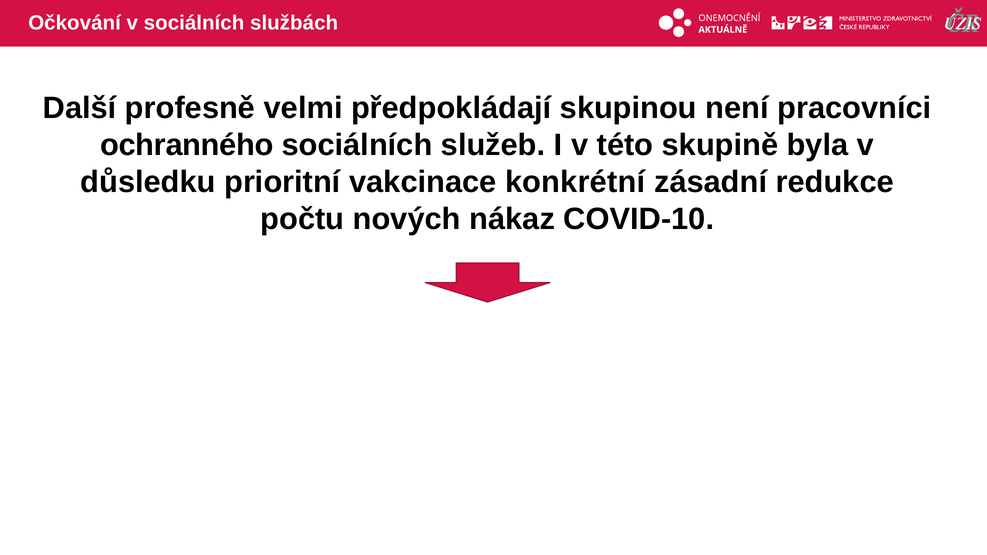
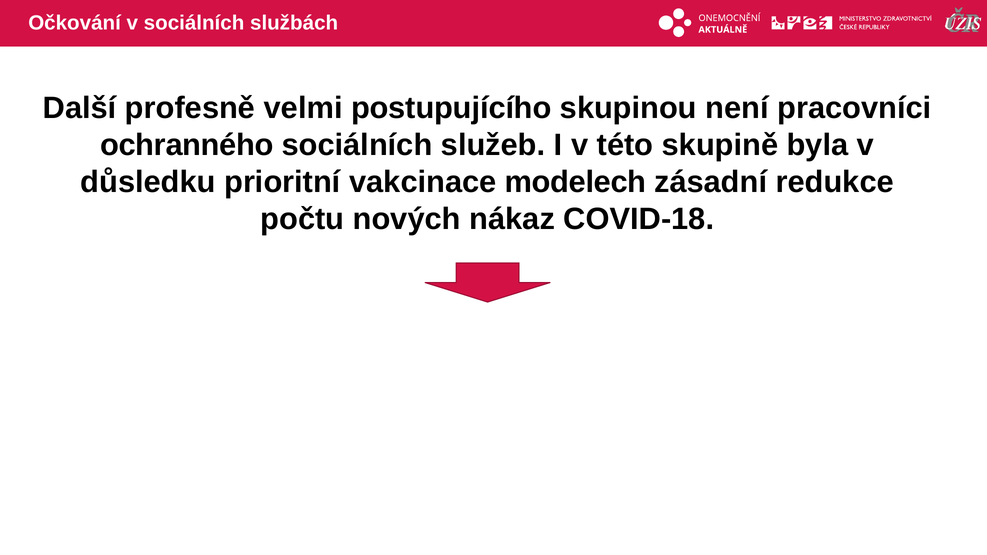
předpokládají: předpokládají -> postupujícího
konkrétní: konkrétní -> modelech
COVID-10: COVID-10 -> COVID-18
